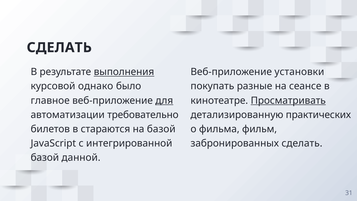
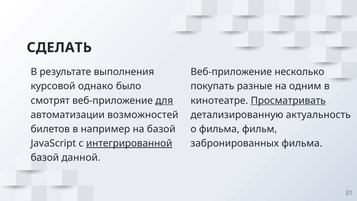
выполнения underline: present -> none
установки: установки -> несколько
сеансе: сеансе -> одним
главное: главное -> смотрят
требовательно: требовательно -> возможностей
практических: практических -> актуальность
стараются: стараются -> например
интегрированной underline: none -> present
забронированных сделать: сделать -> фильма
